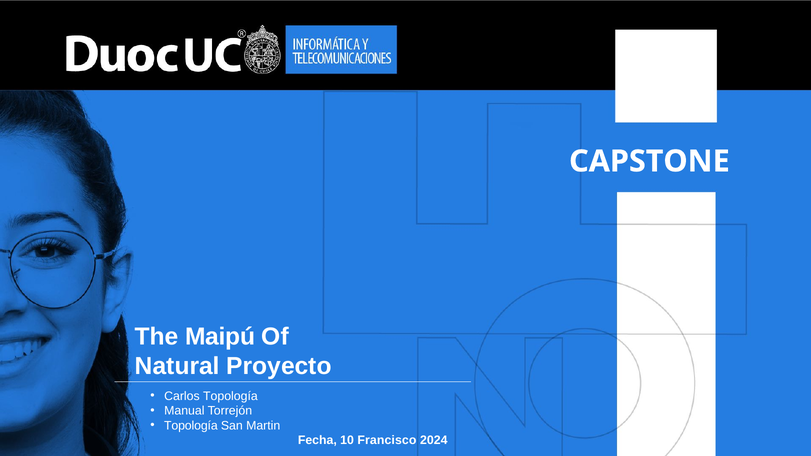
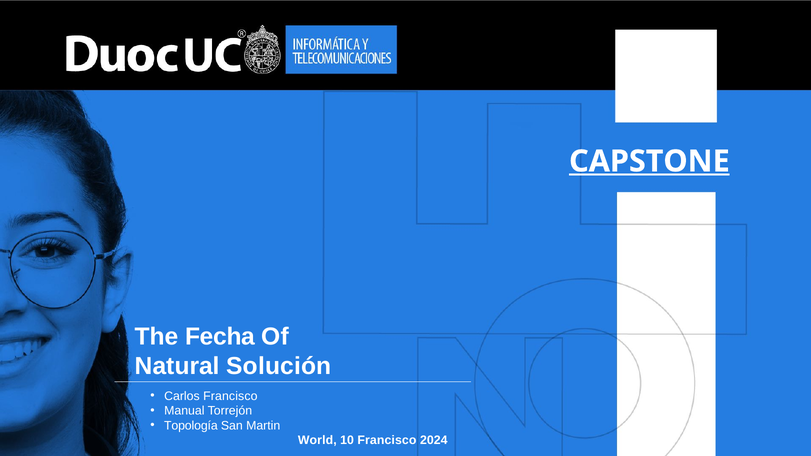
CAPSTONE underline: none -> present
Maipú: Maipú -> Fecha
Proyecto: Proyecto -> Solución
Carlos Topología: Topología -> Francisco
Fecha: Fecha -> World
